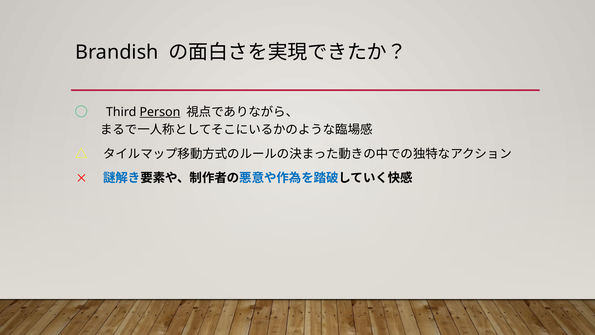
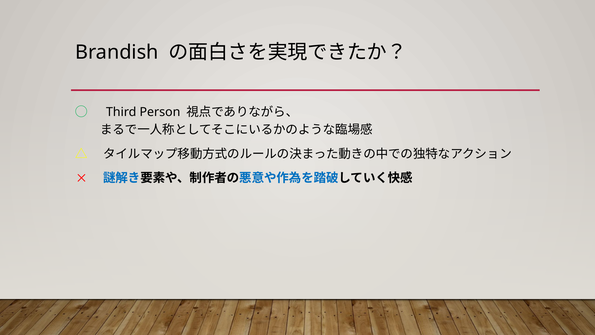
Person underline: present -> none
